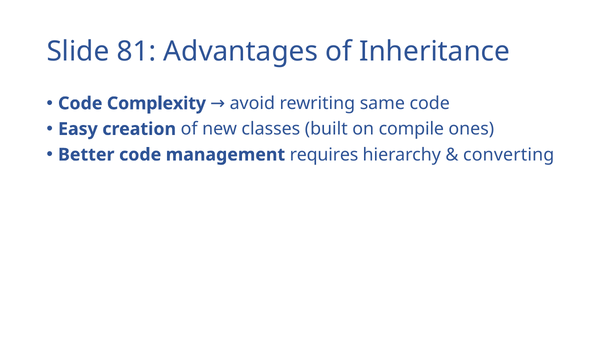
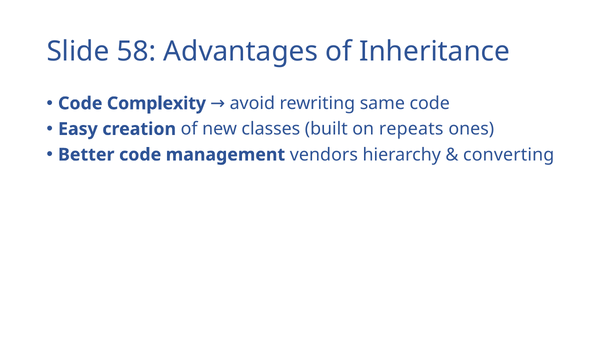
81: 81 -> 58
compile: compile -> repeats
requires: requires -> vendors
